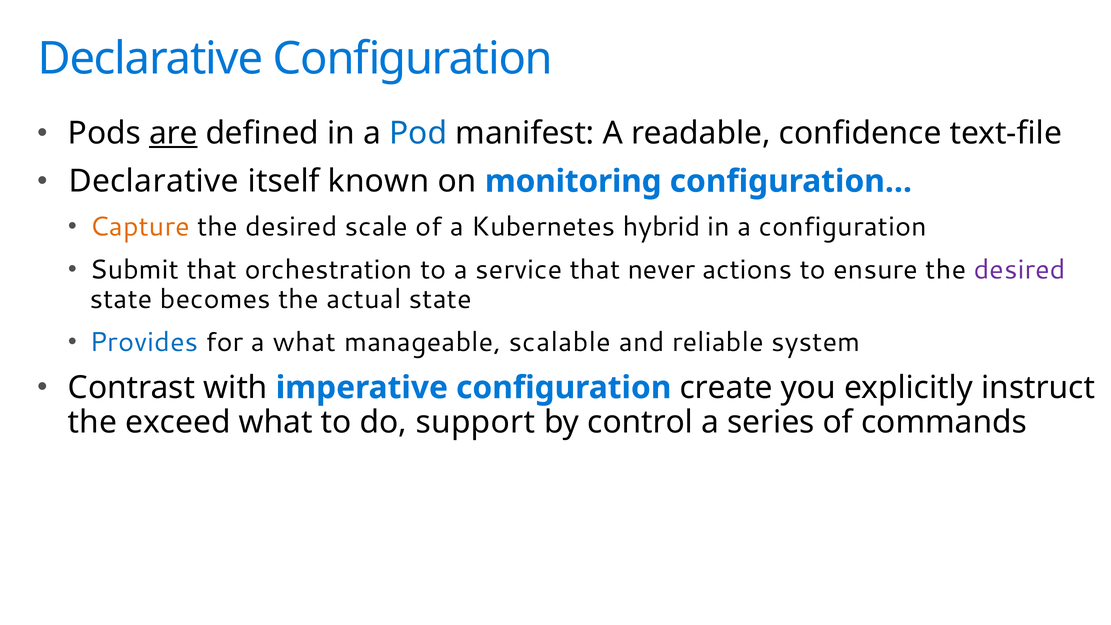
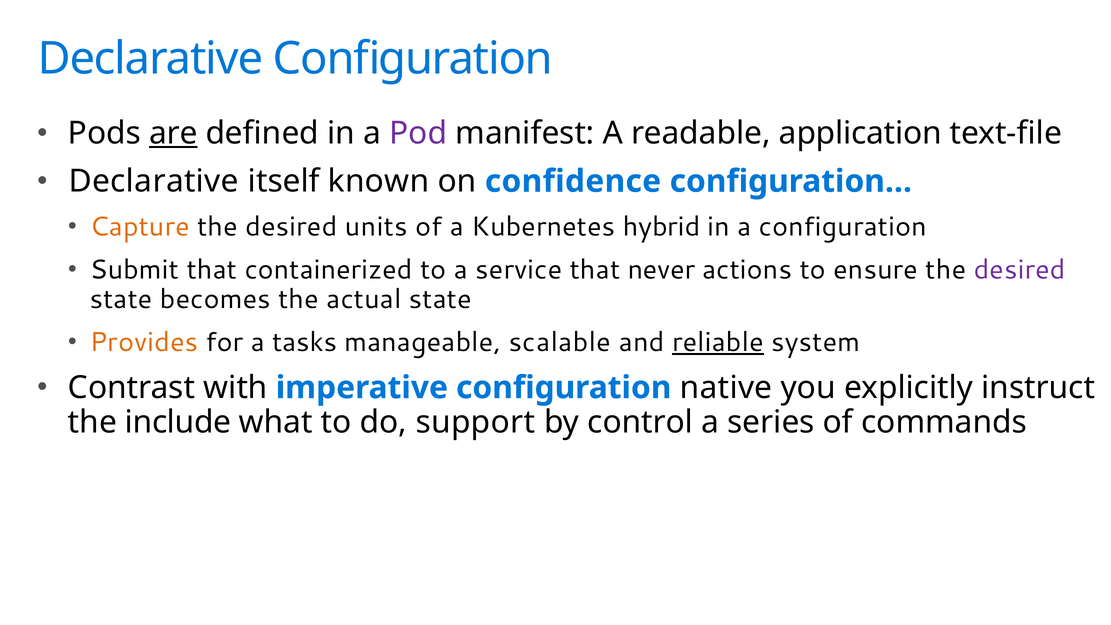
Pod colour: blue -> purple
confidence: confidence -> application
monitoring: monitoring -> confidence
scale: scale -> units
orchestration: orchestration -> containerized
Provides colour: blue -> orange
a what: what -> tasks
reliable underline: none -> present
create: create -> native
exceed: exceed -> include
